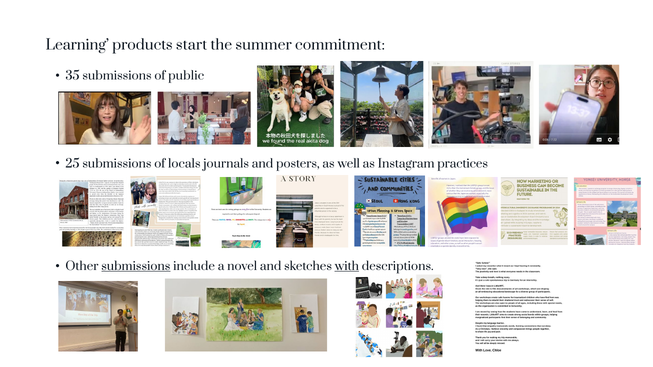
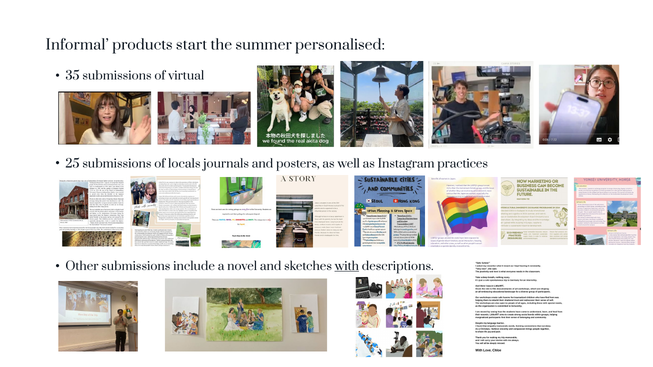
Learning: Learning -> Informal
commitment: commitment -> personalised
public: public -> virtual
submissions at (136, 267) underline: present -> none
